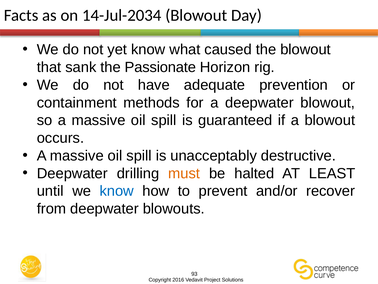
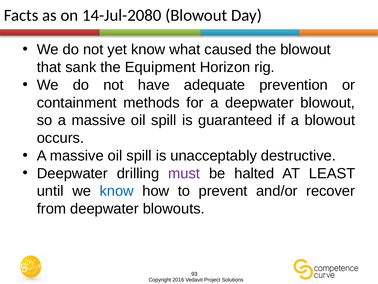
14-Jul-2034: 14-Jul-2034 -> 14-Jul-2080
Passionate: Passionate -> Equipment
must colour: orange -> purple
